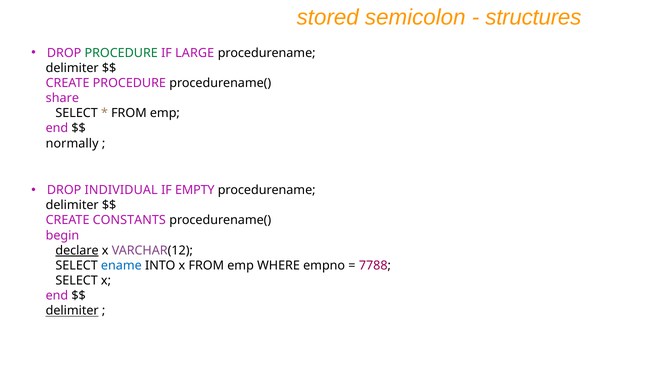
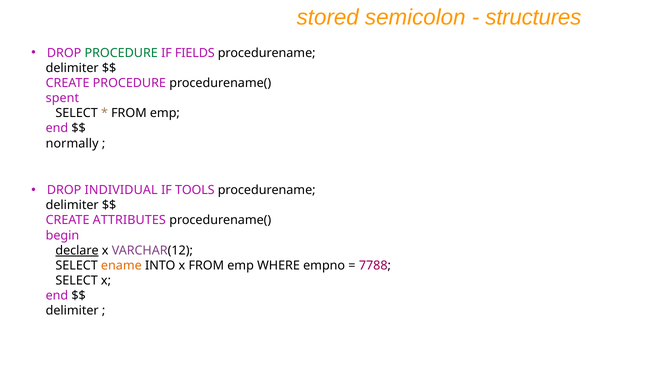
LARGE: LARGE -> FIELDS
share: share -> spent
EMPTY: EMPTY -> TOOLS
CONSTANTS: CONSTANTS -> ATTRIBUTES
ename colour: blue -> orange
delimiter at (72, 311) underline: present -> none
